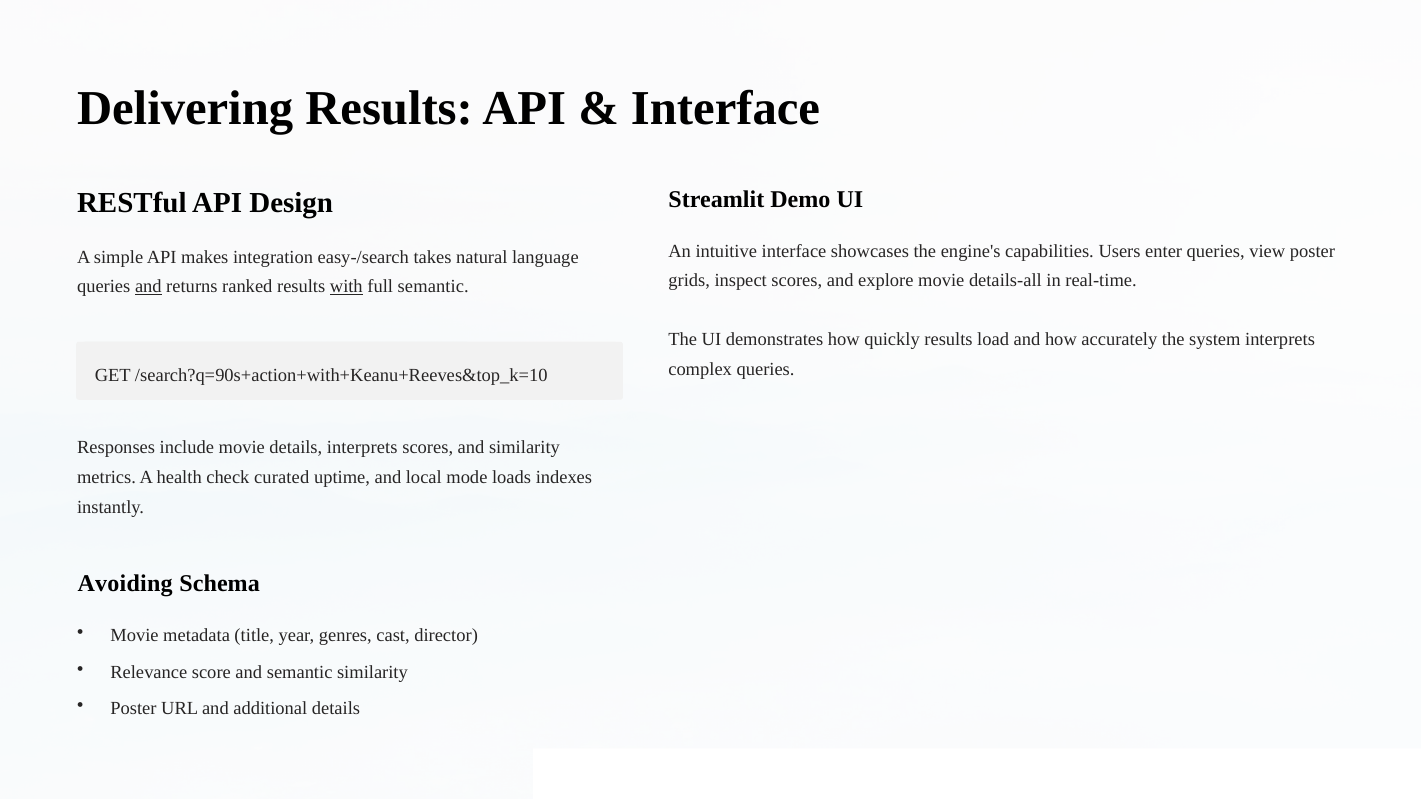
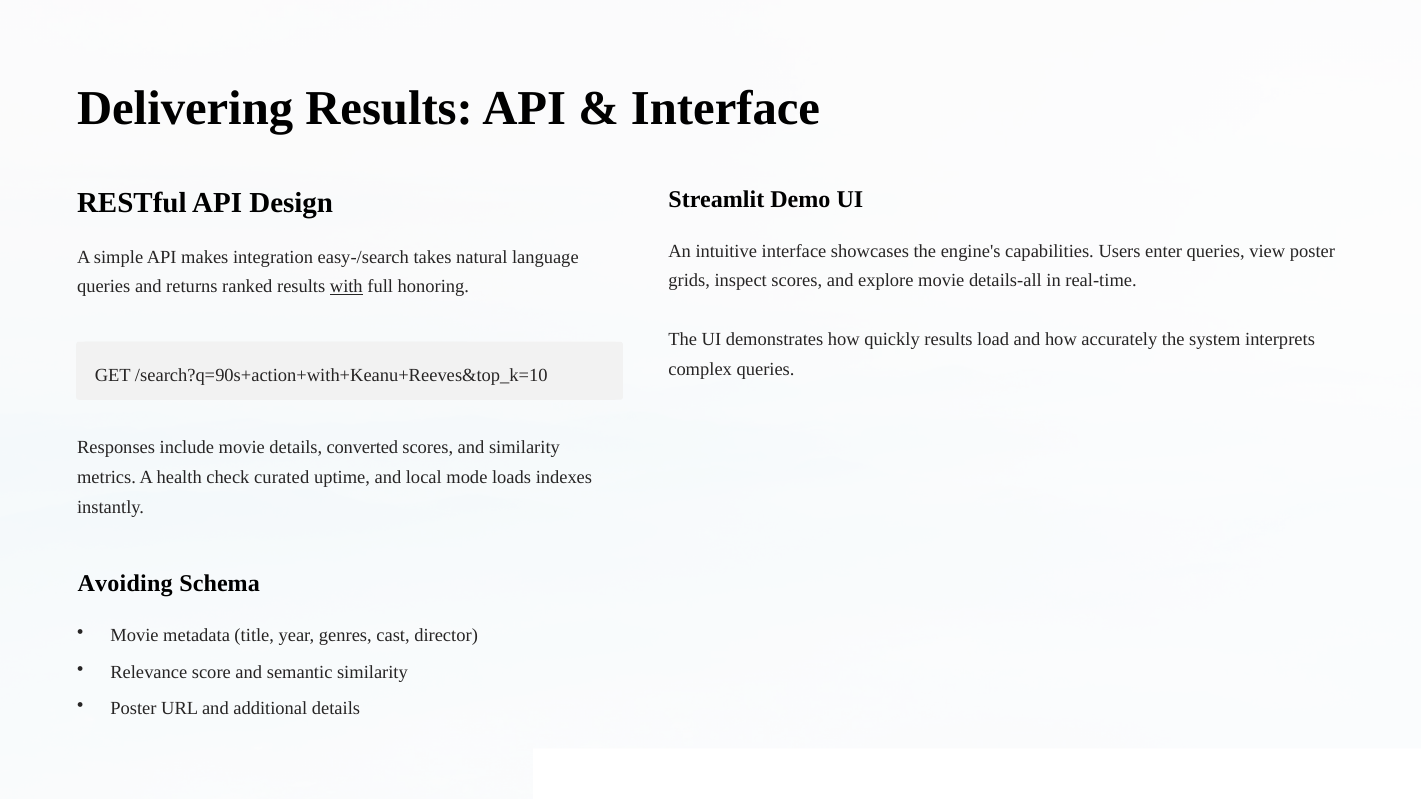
and at (148, 287) underline: present -> none
full semantic: semantic -> honoring
details interprets: interprets -> converted
